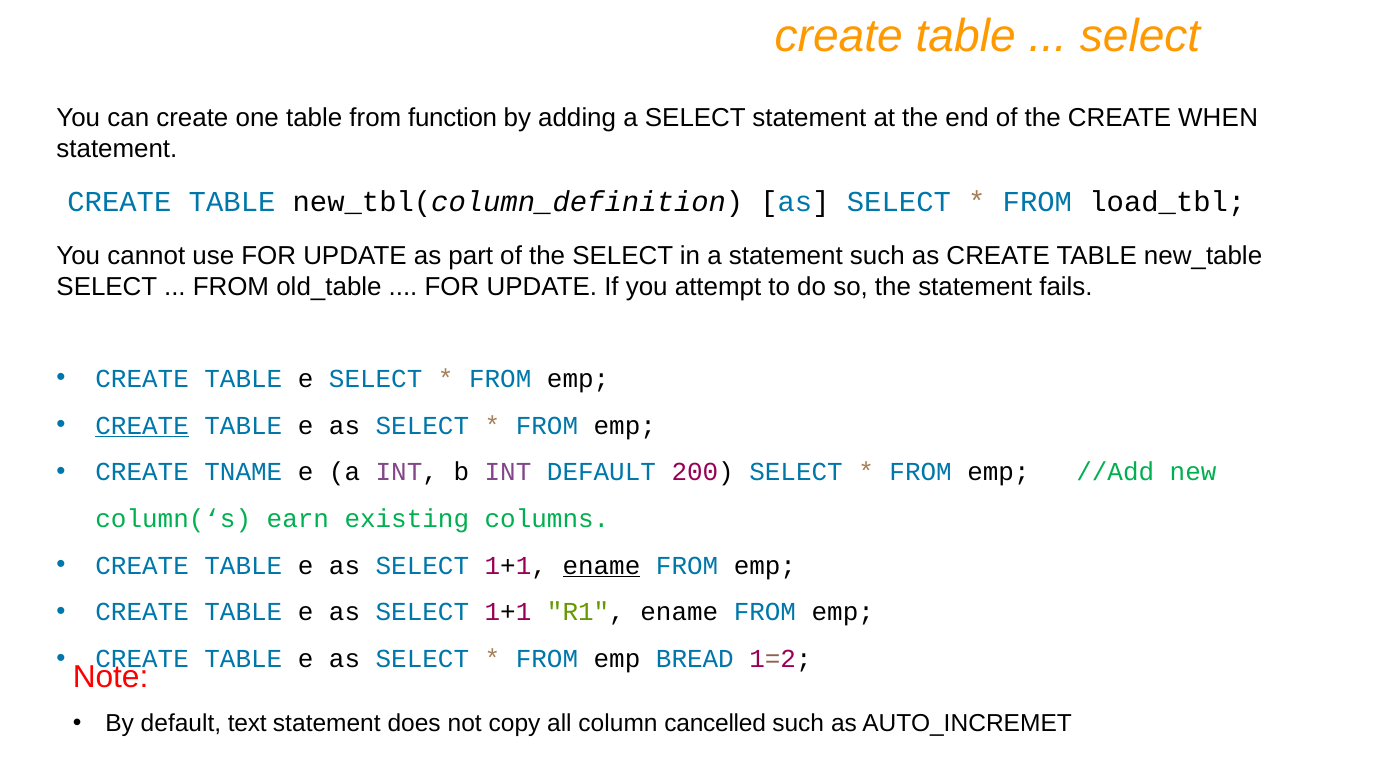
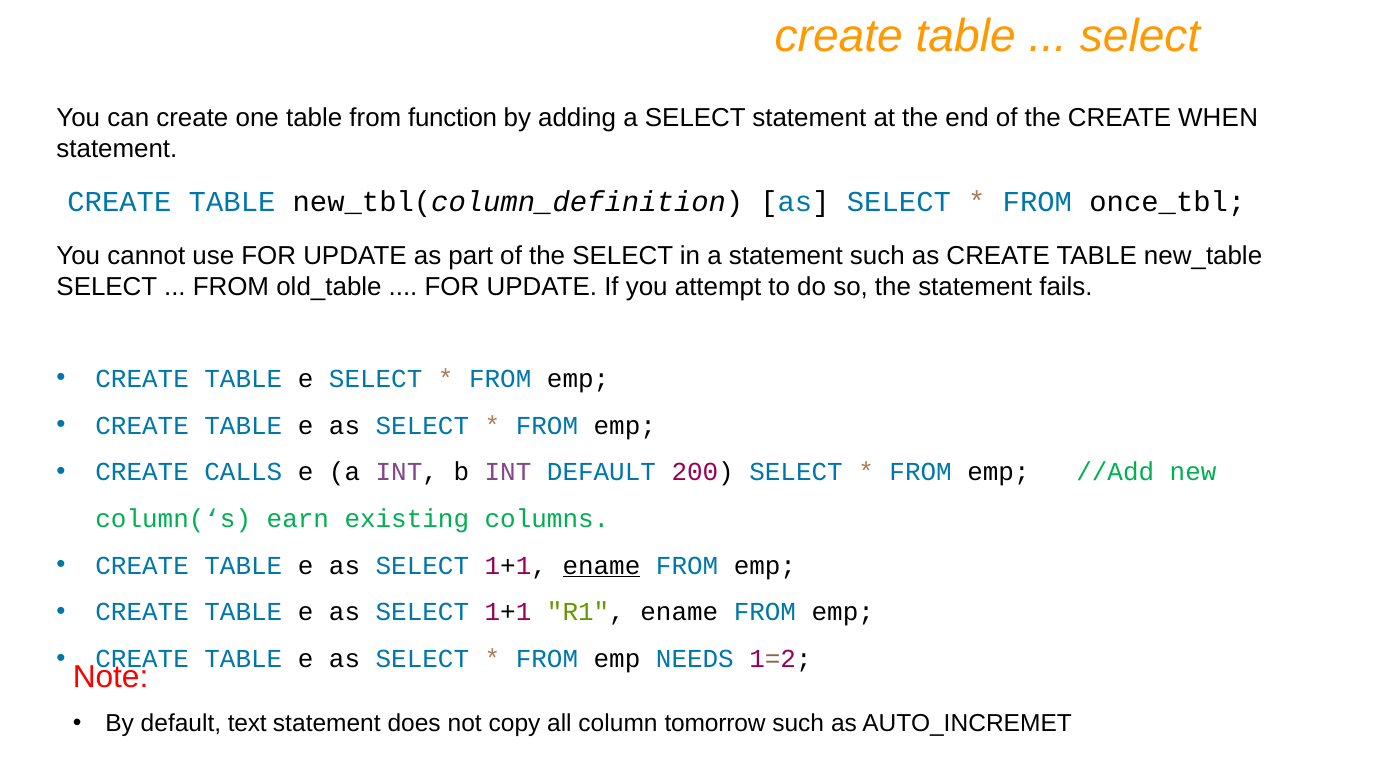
load_tbl: load_tbl -> once_tbl
CREATE at (142, 426) underline: present -> none
TNAME: TNAME -> CALLS
BREAD: BREAD -> NEEDS
cancelled: cancelled -> tomorrow
